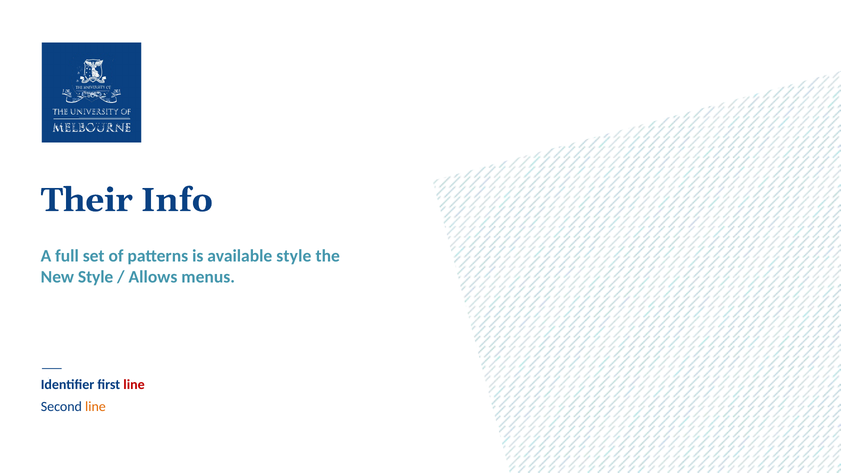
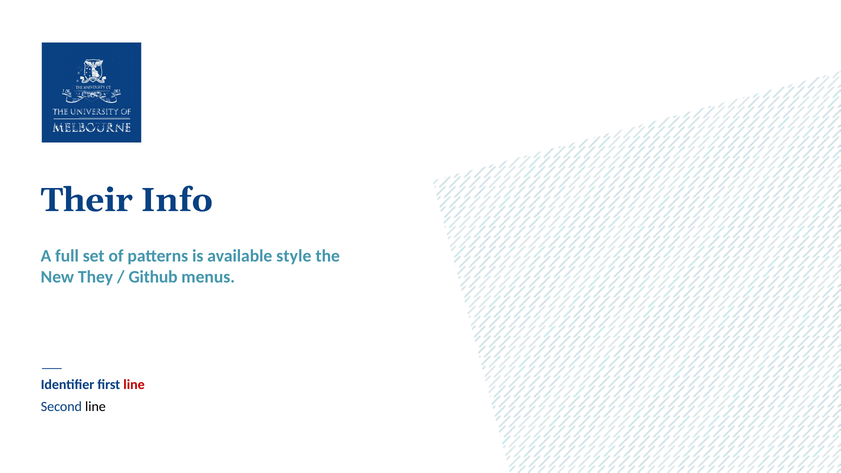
New Style: Style -> They
Allows: Allows -> Github
line at (95, 407) colour: orange -> black
